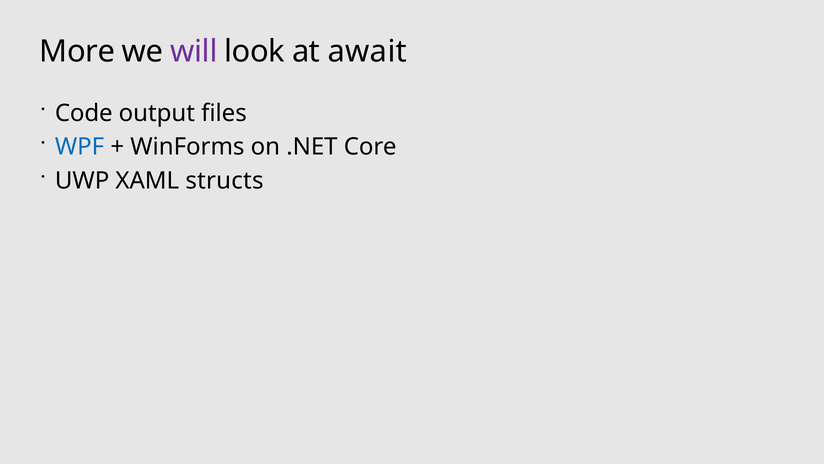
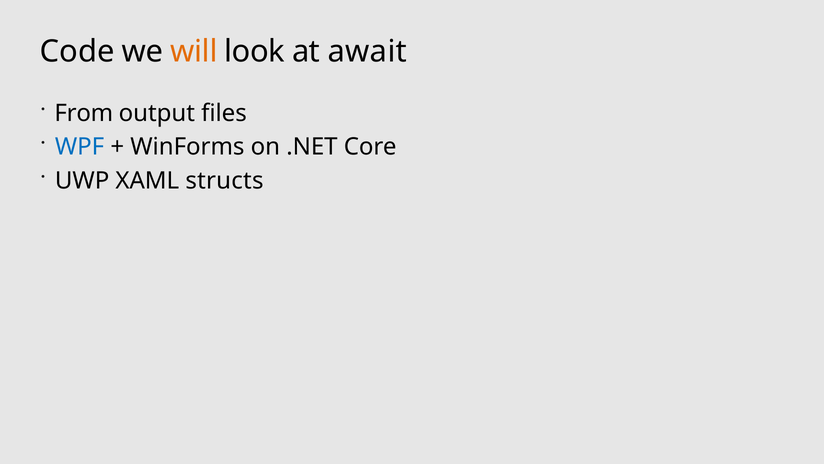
More: More -> Code
will colour: purple -> orange
Code: Code -> From
